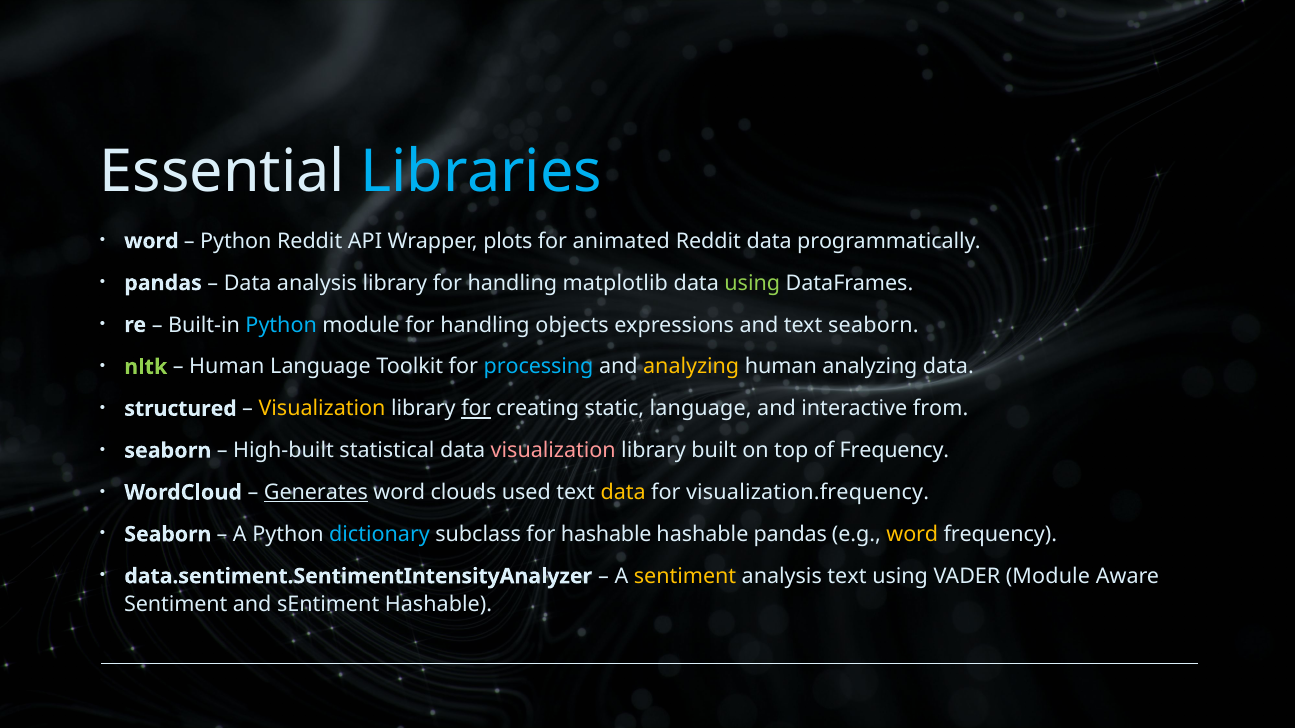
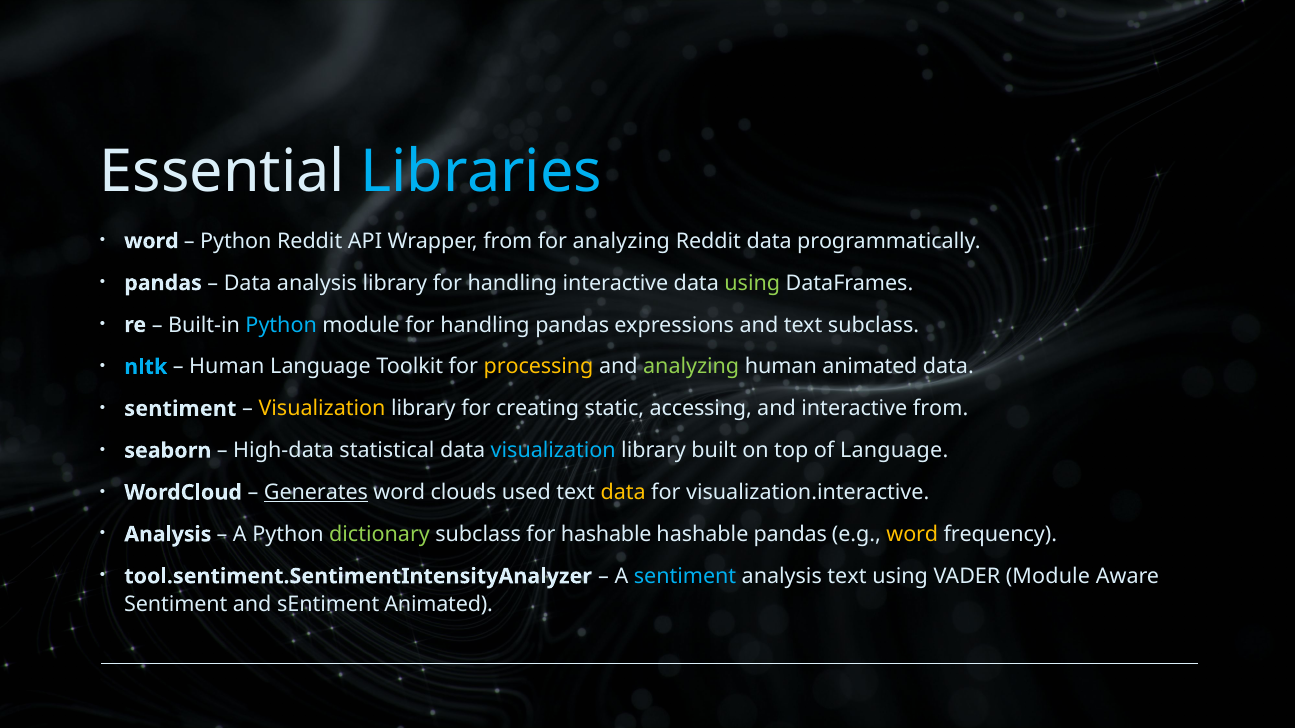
Wrapper plots: plots -> from
for animated: animated -> analyzing
handling matplotlib: matplotlib -> interactive
handling objects: objects -> pandas
text seaborn: seaborn -> subclass
nltk colour: light green -> light blue
processing colour: light blue -> yellow
analyzing at (691, 367) colour: yellow -> light green
human analyzing: analyzing -> animated
structured at (181, 409): structured -> sentiment
for at (476, 409) underline: present -> none
static language: language -> accessing
High-built: High-built -> High-data
visualization at (553, 451) colour: pink -> light blue
of Frequency: Frequency -> Language
visualization.frequency: visualization.frequency -> visualization.interactive
Seaborn at (168, 535): Seaborn -> Analysis
dictionary colour: light blue -> light green
data.sentiment.SentimentIntensityAnalyzer: data.sentiment.SentimentIntensityAnalyzer -> tool.sentiment.SentimentIntensityAnalyzer
sentiment at (685, 577) colour: yellow -> light blue
sEntiment Hashable: Hashable -> Animated
